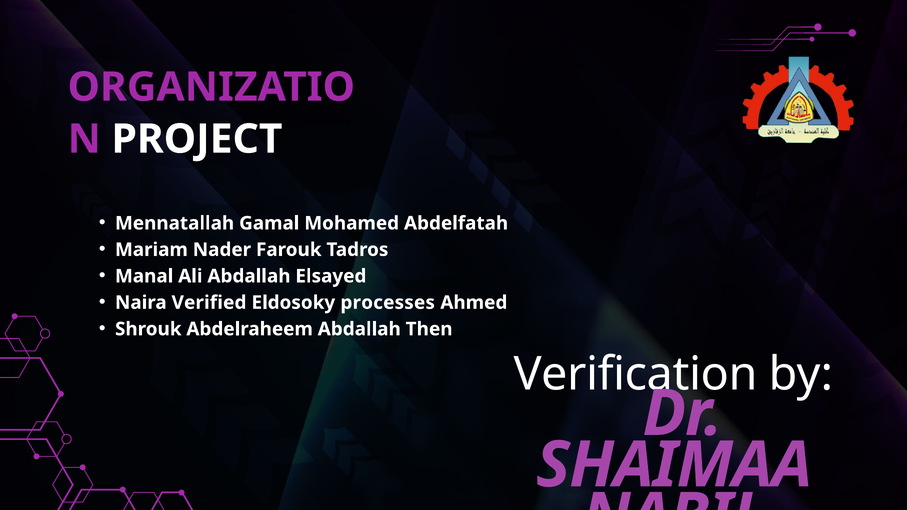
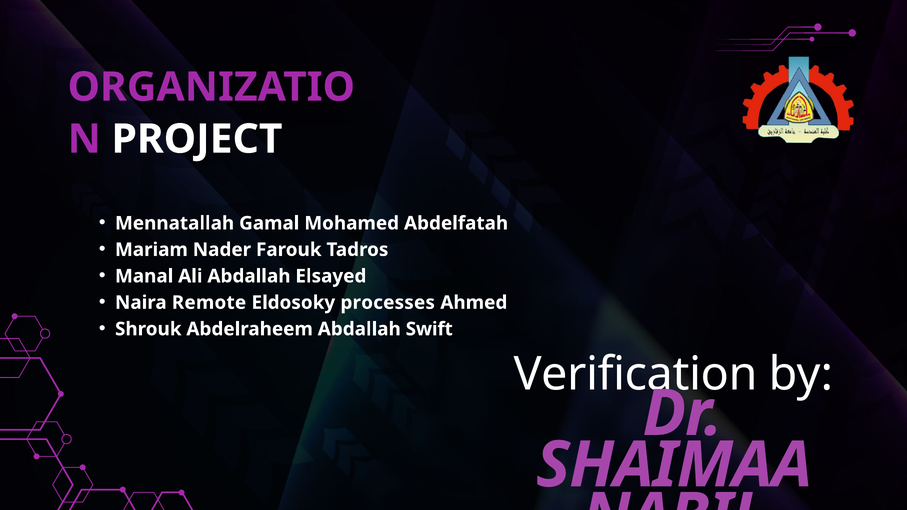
Verified: Verified -> Remote
Then: Then -> Swift
